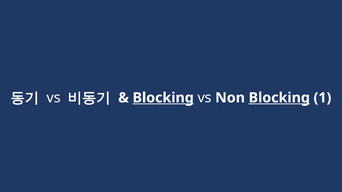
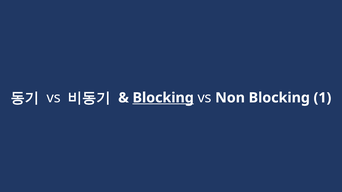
Blocking at (279, 98) underline: present -> none
